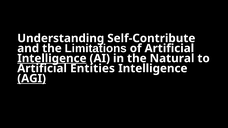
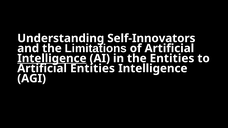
Self-Contribute: Self-Contribute -> Self-Innovators
the Natural: Natural -> Entities
AGI underline: present -> none
